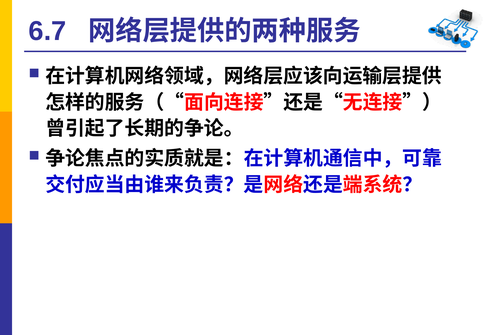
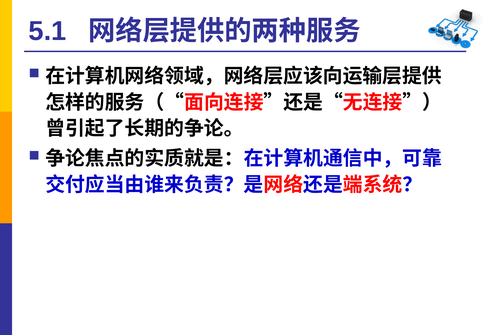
6.7: 6.7 -> 5.1
